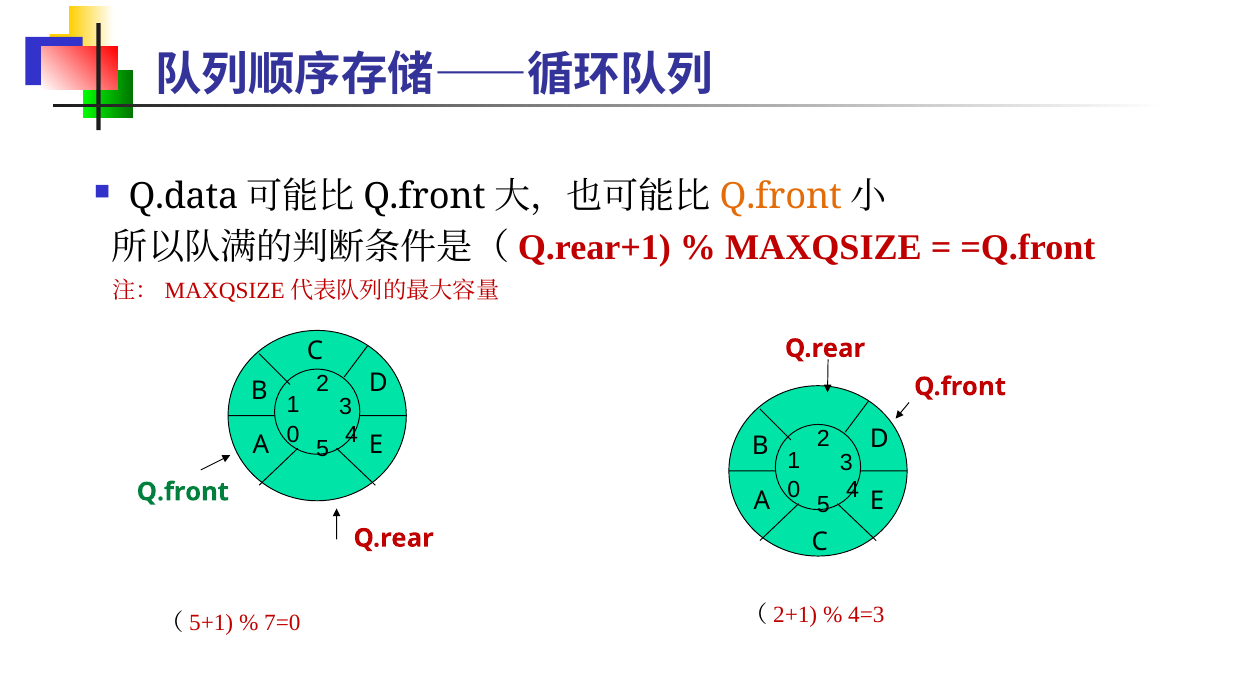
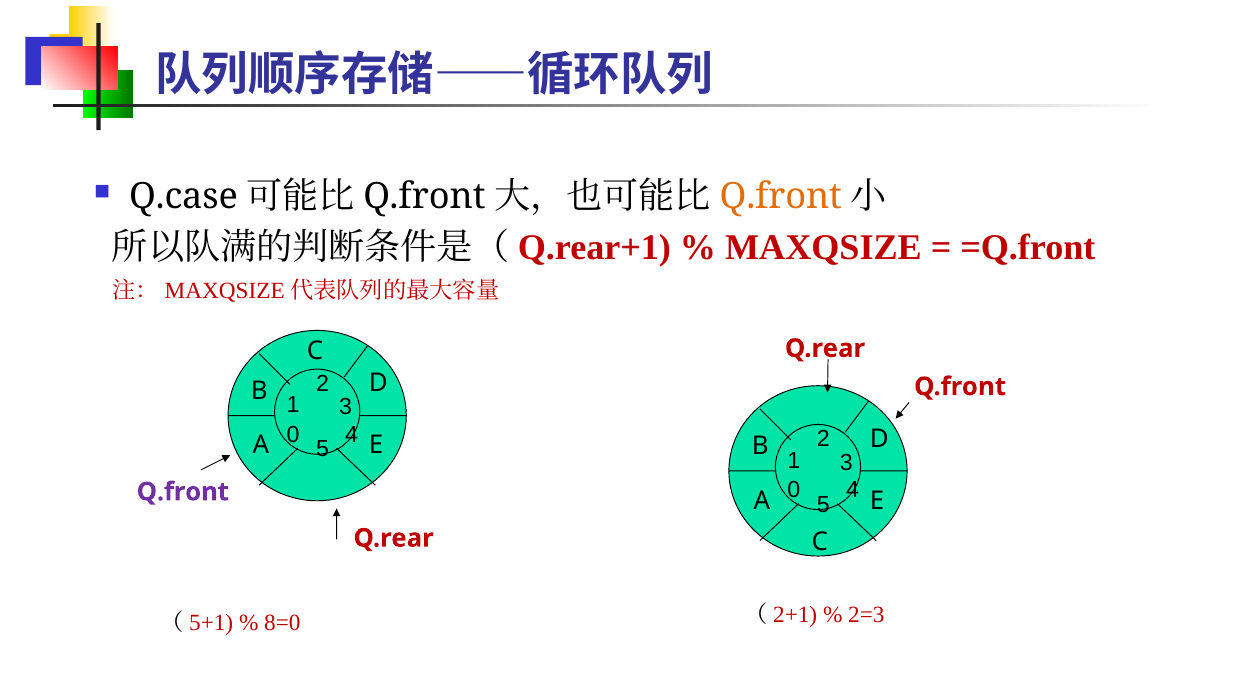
Q.data: Q.data -> Q.case
Q.front at (183, 492) colour: green -> purple
7=0: 7=0 -> 8=0
4=3: 4=3 -> 2=3
